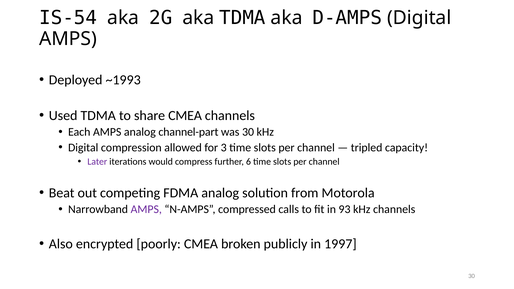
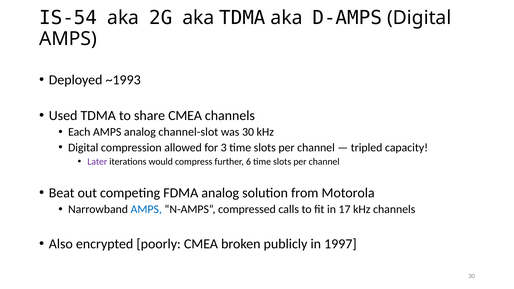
channel-part: channel-part -> channel-slot
AMPS at (146, 209) colour: purple -> blue
93: 93 -> 17
